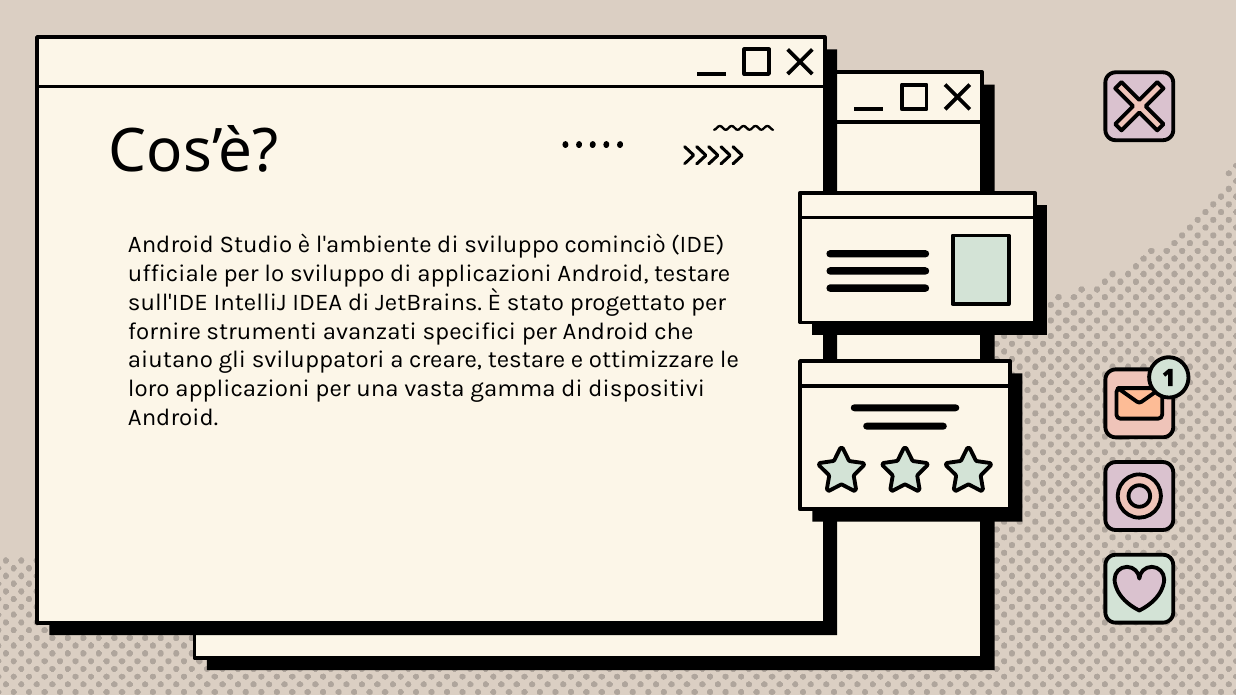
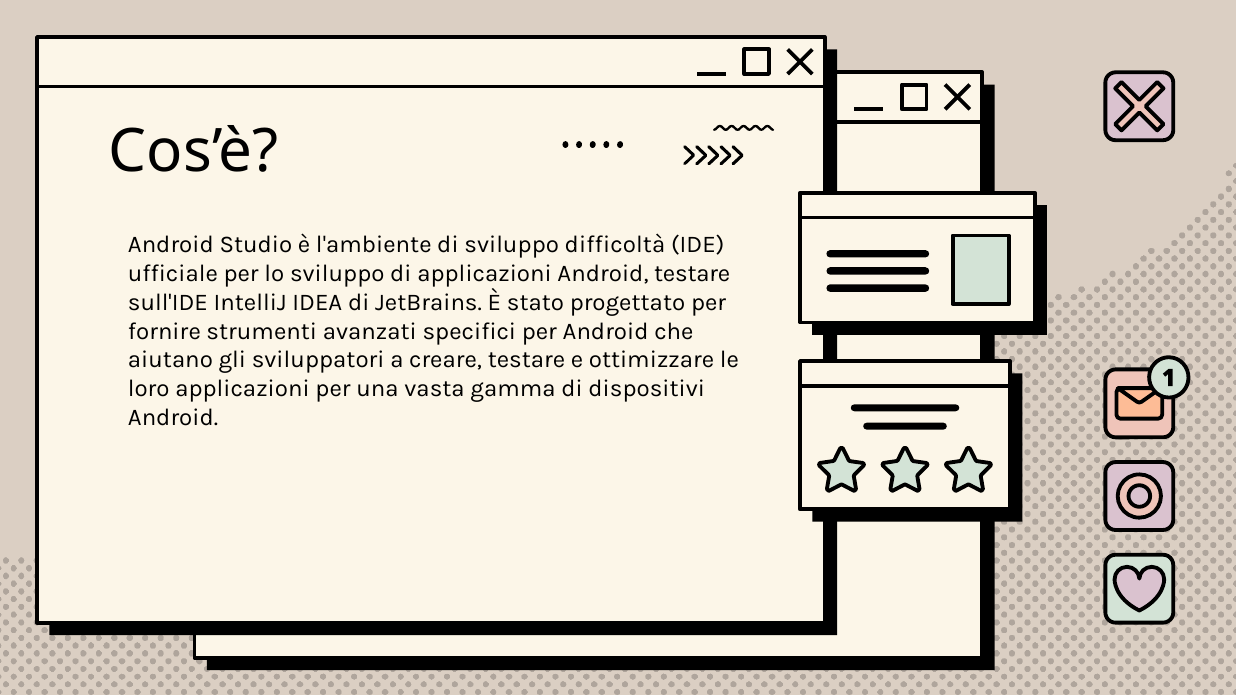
cominciò: cominciò -> difficoltà
